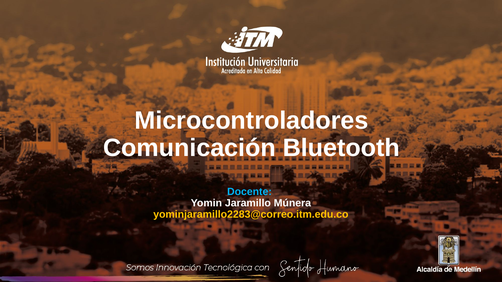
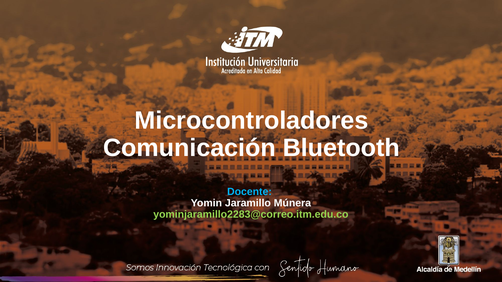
yominjaramillo2283@correo.itm.edu.co colour: yellow -> light green
